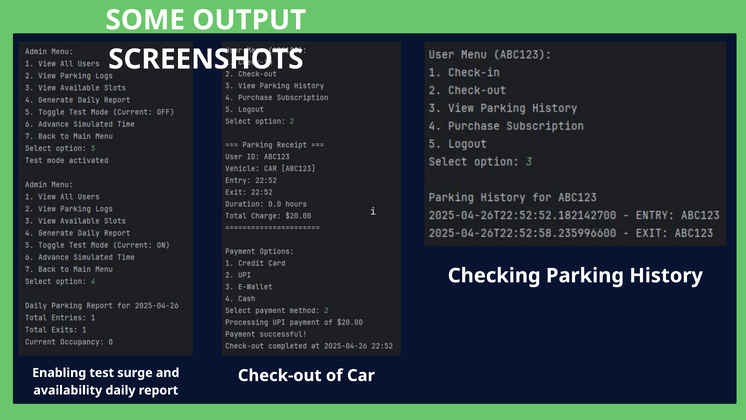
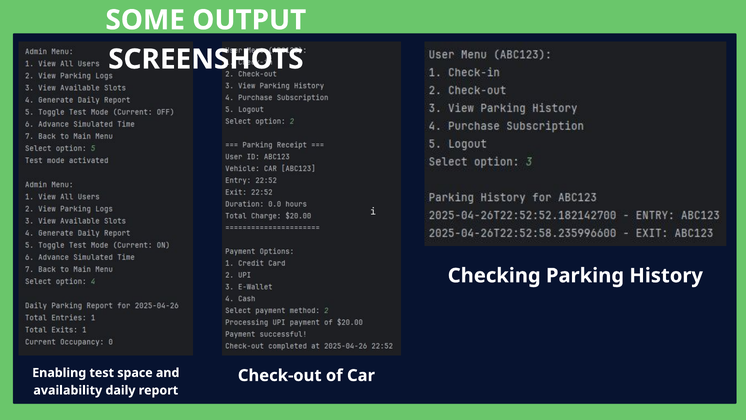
surge: surge -> space
